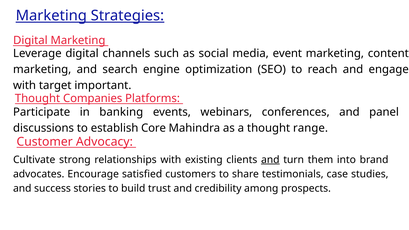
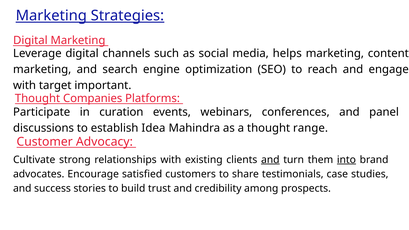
event: event -> helps
banking: banking -> curation
Core: Core -> Idea
into underline: none -> present
